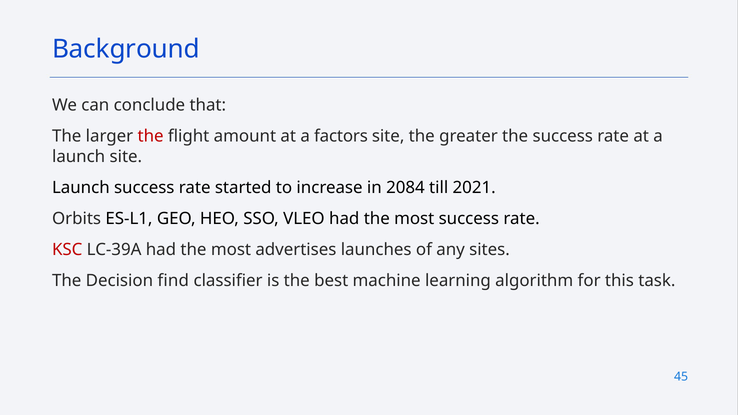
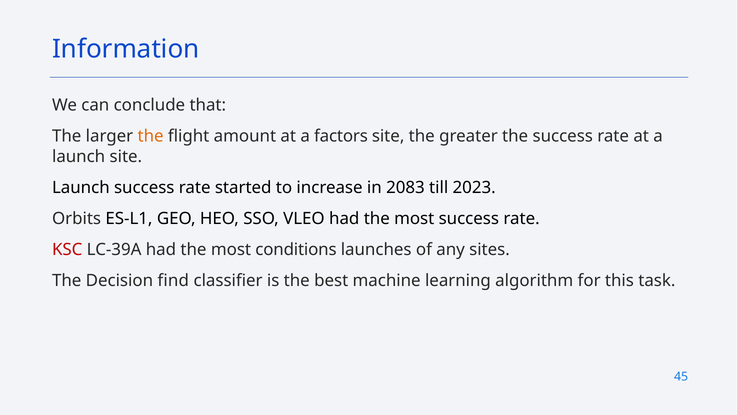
Background: Background -> Information
the at (151, 136) colour: red -> orange
2084: 2084 -> 2083
2021: 2021 -> 2023
advertises: advertises -> conditions
